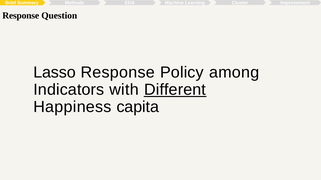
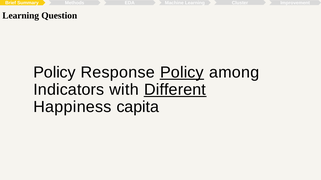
Response at (21, 16): Response -> Learning
Lasso at (55, 73): Lasso -> Policy
Policy at (182, 73) underline: none -> present
